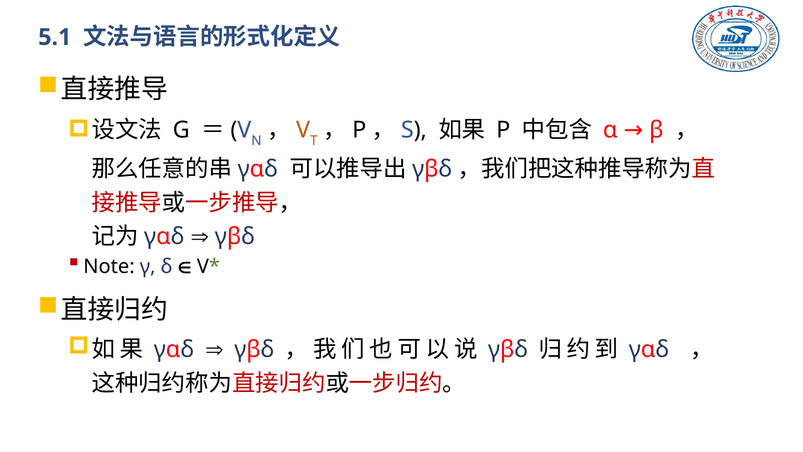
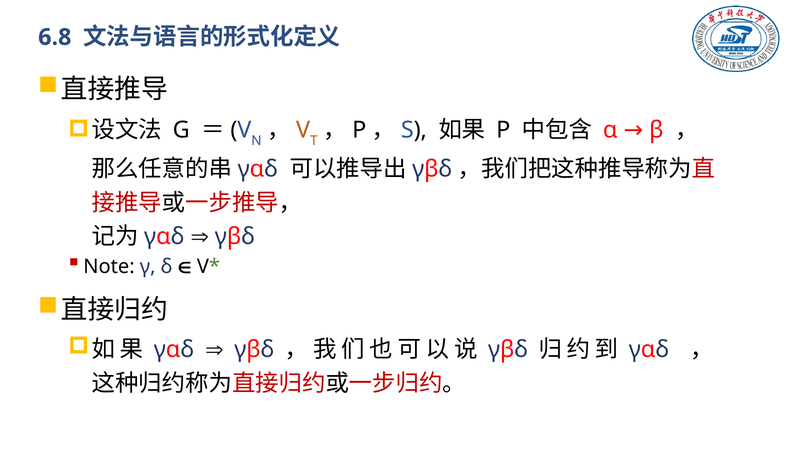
5.1: 5.1 -> 6.8
